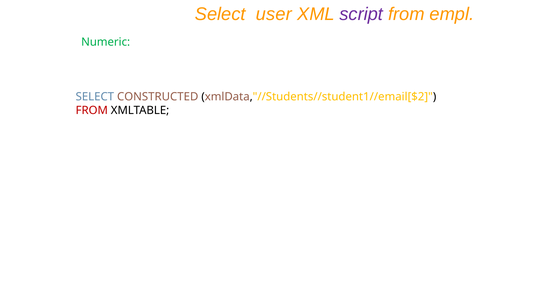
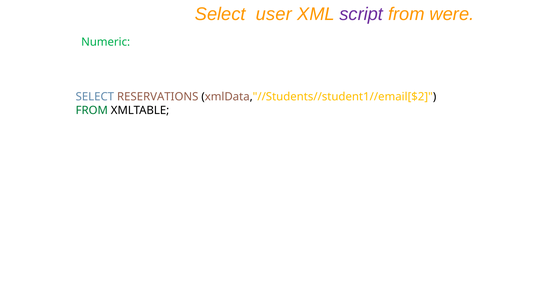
empl: empl -> were
CONSTRUCTED: CONSTRUCTED -> RESERVATIONS
FROM at (92, 110) colour: red -> green
